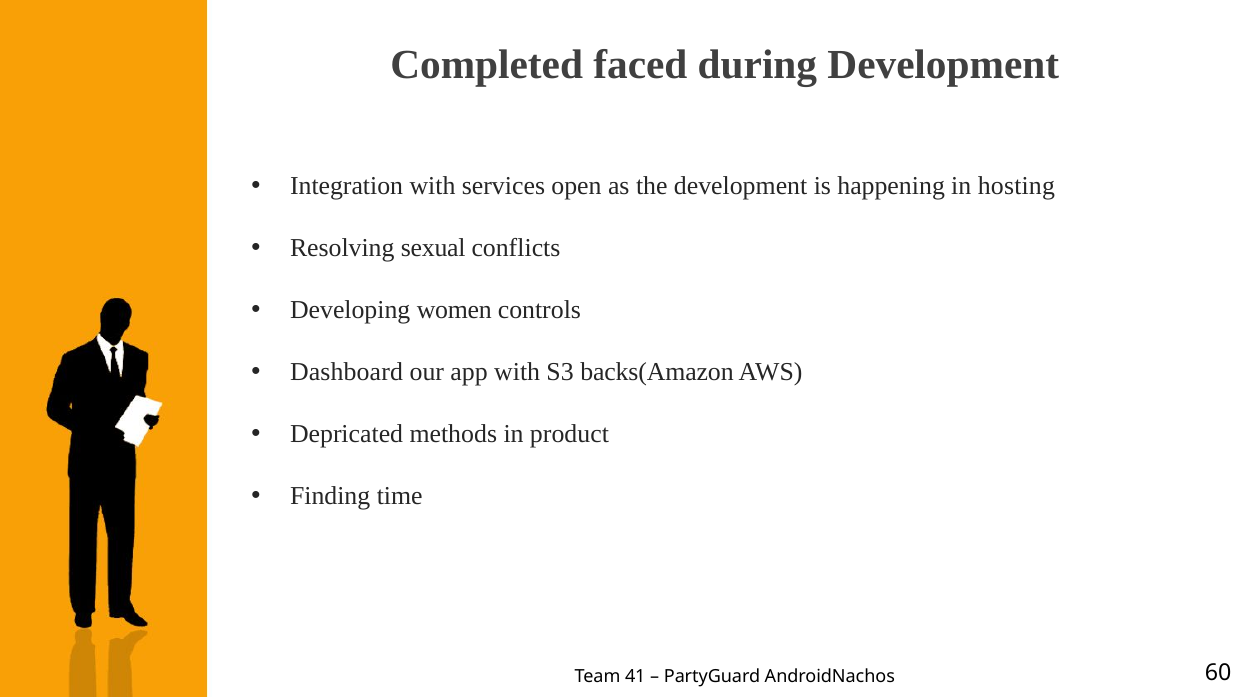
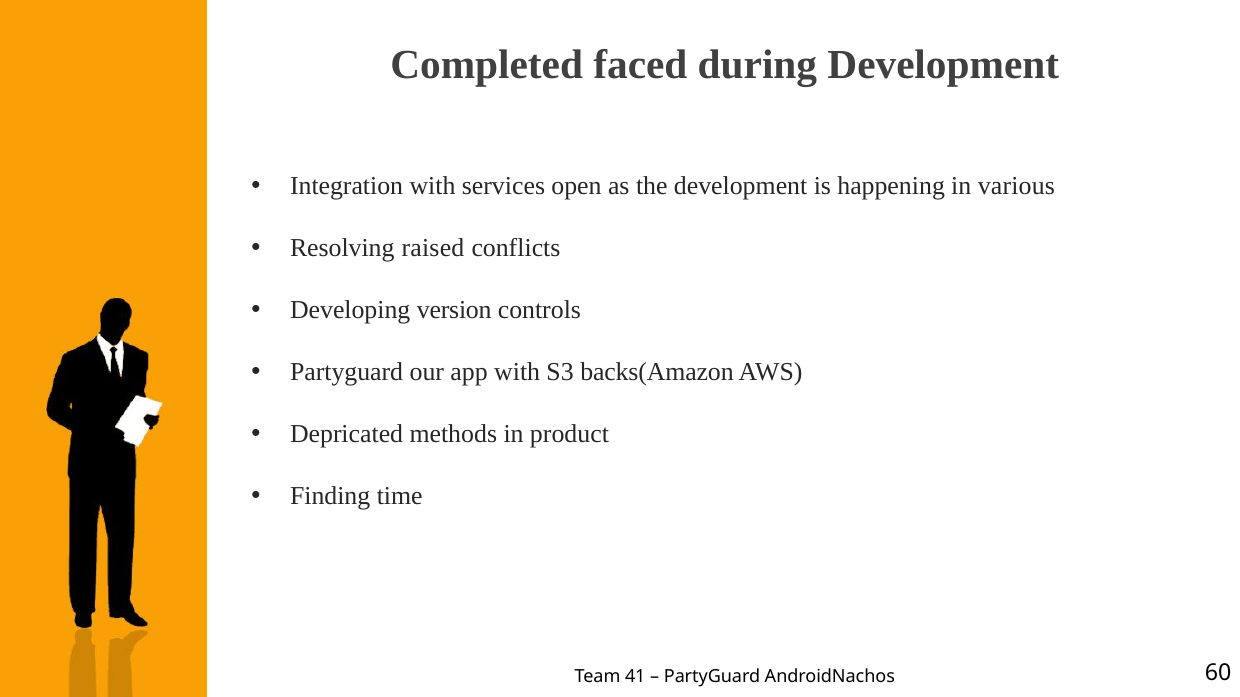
hosting: hosting -> various
sexual: sexual -> raised
women: women -> version
Dashboard at (347, 373): Dashboard -> Partyguard
